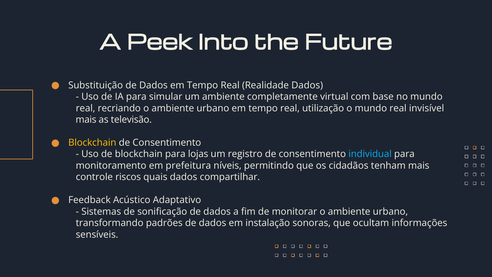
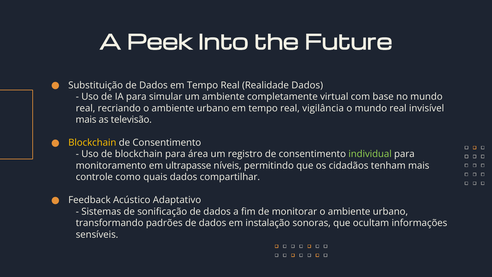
utilização: utilização -> vigilância
lojas: lojas -> área
individual colour: light blue -> light green
prefeitura: prefeitura -> ultrapasse
riscos: riscos -> como
